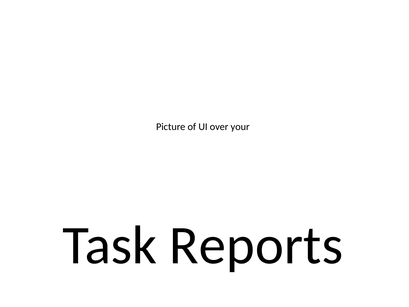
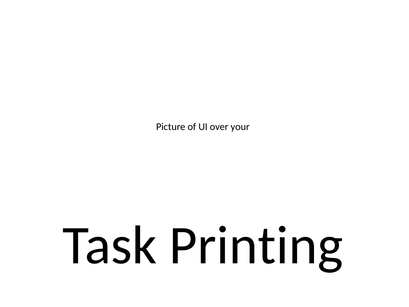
Reports: Reports -> Printing
